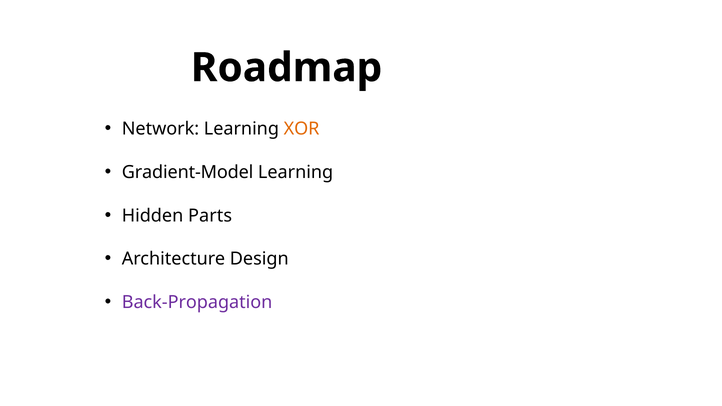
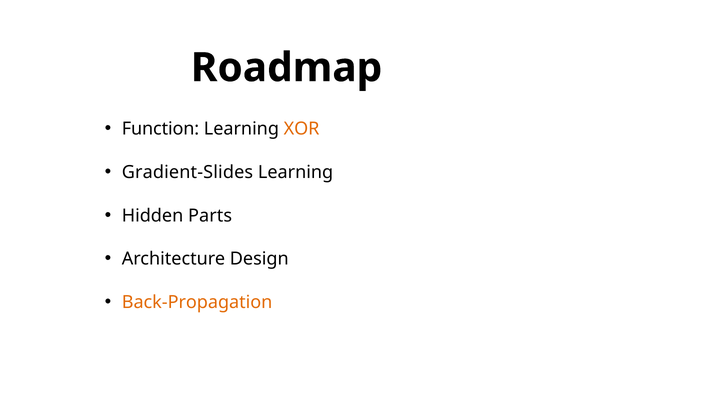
Network: Network -> Function
Gradient-Model: Gradient-Model -> Gradient-Slides
Back-Propagation colour: purple -> orange
